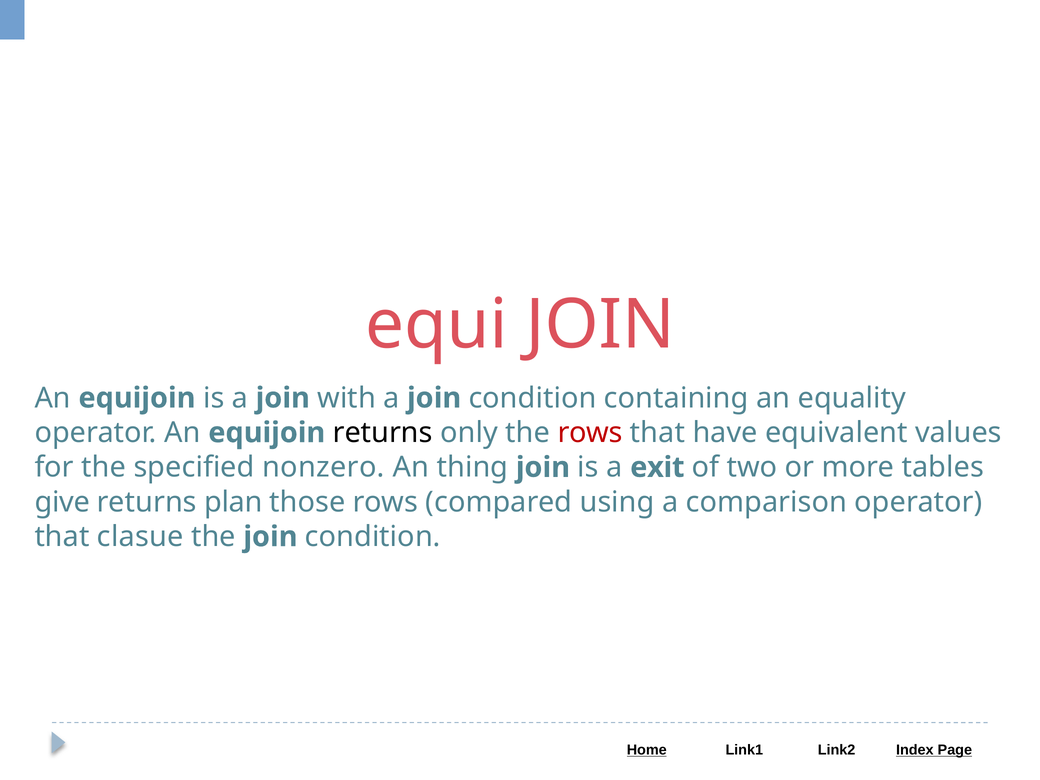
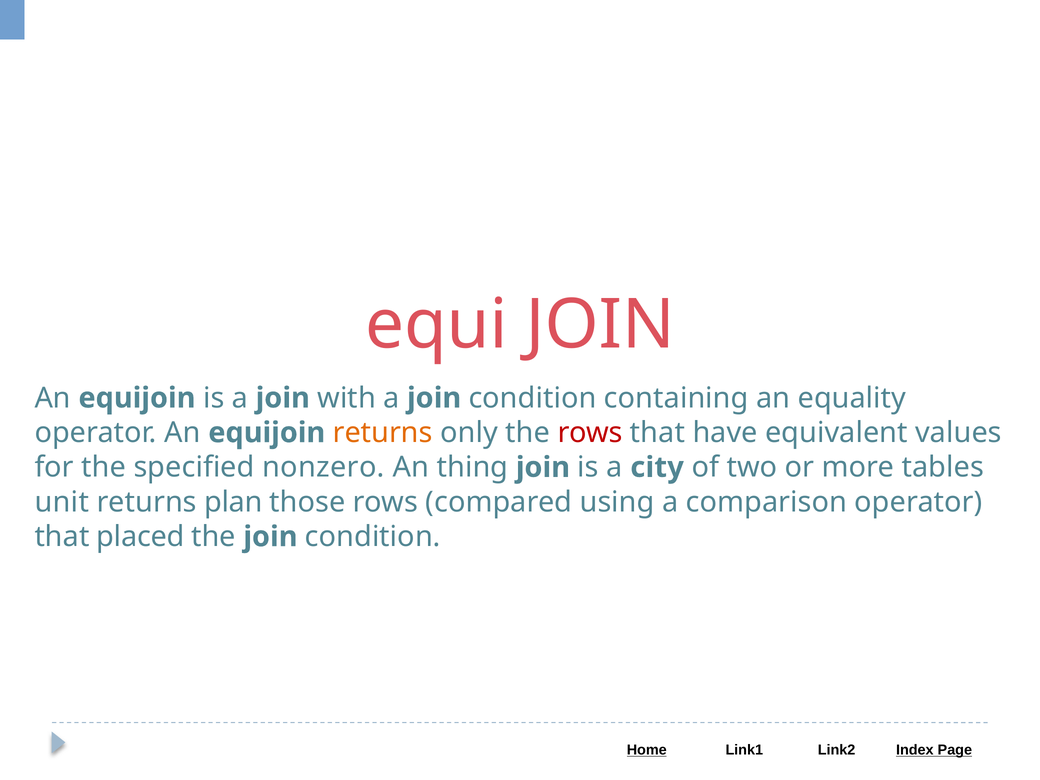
returns at (383, 433) colour: black -> orange
exit: exit -> city
give: give -> unit
clasue: clasue -> placed
